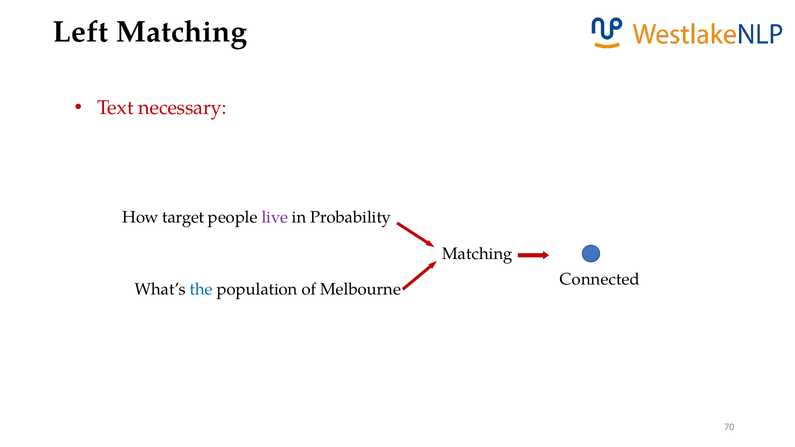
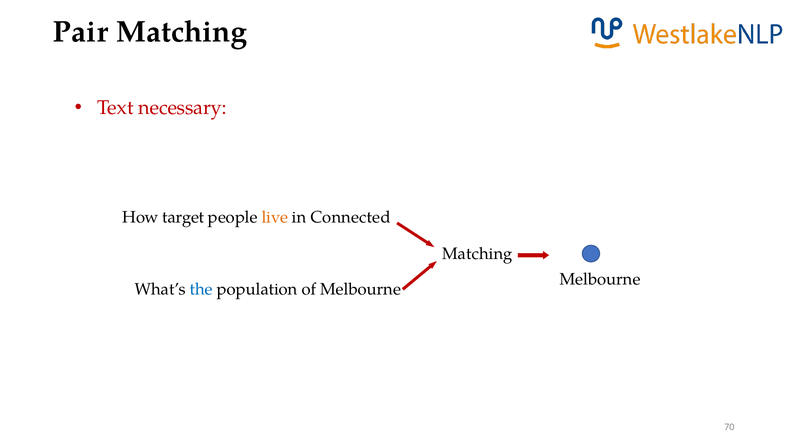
Left: Left -> Pair
live colour: purple -> orange
Probability: Probability -> Connected
Connected at (600, 279): Connected -> Melbourne
